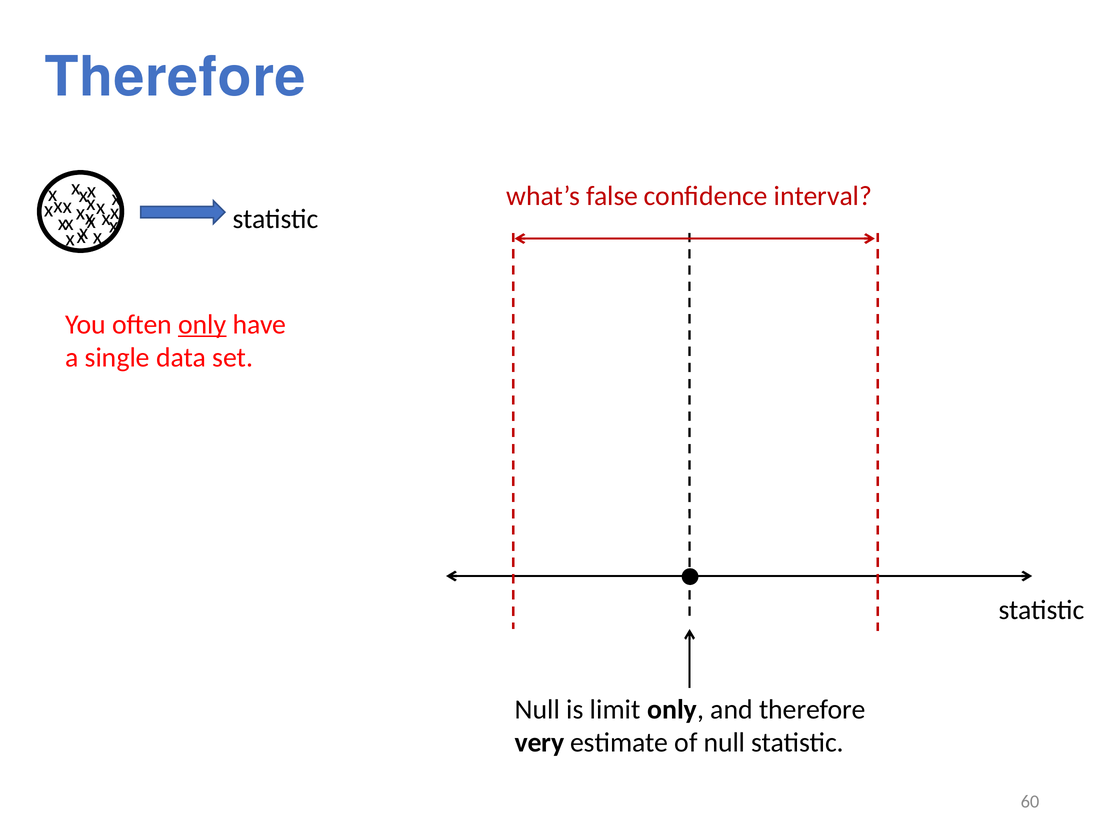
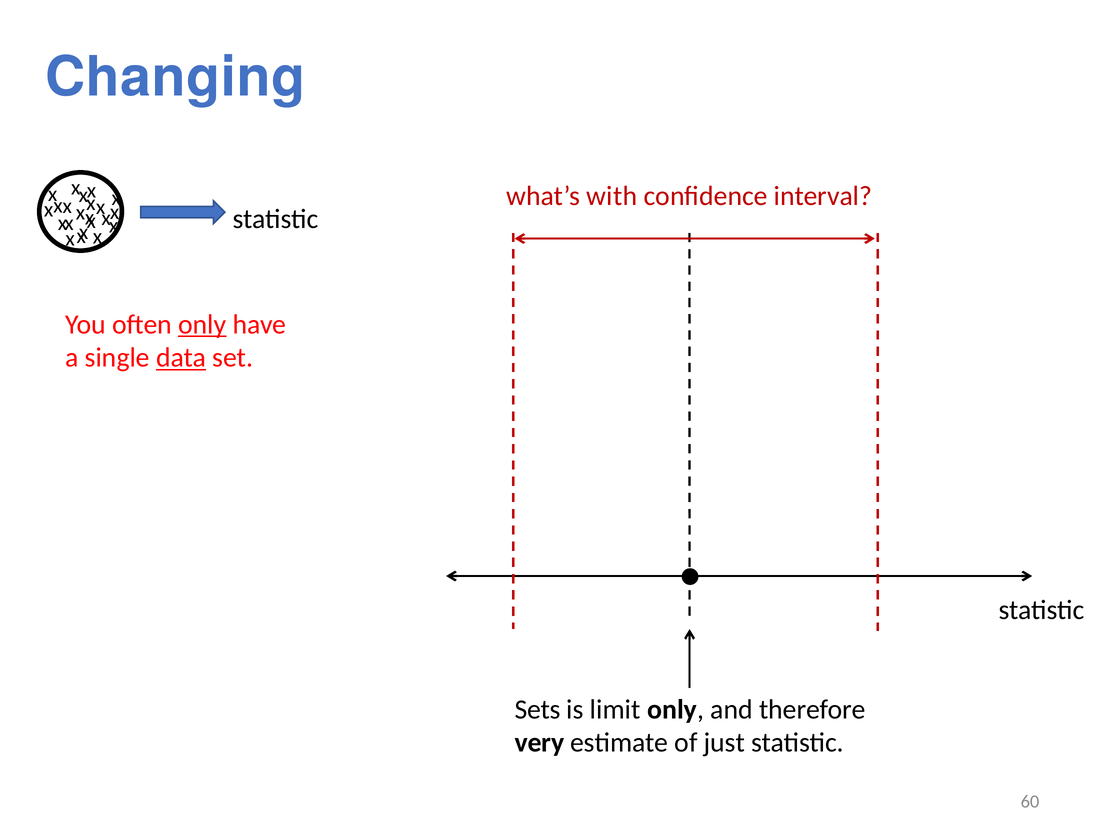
Therefore at (175, 77): Therefore -> Changing
false: false -> with
data underline: none -> present
Null at (537, 709): Null -> Sets
of null: null -> just
